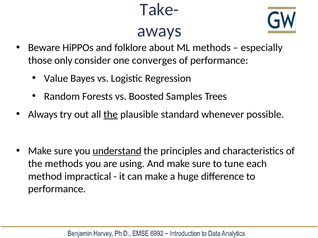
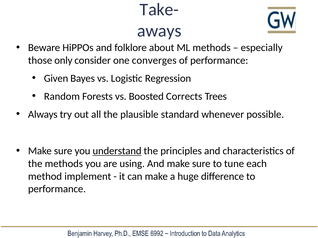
Value: Value -> Given
Samples: Samples -> Corrects
the at (111, 115) underline: present -> none
impractical: impractical -> implement
